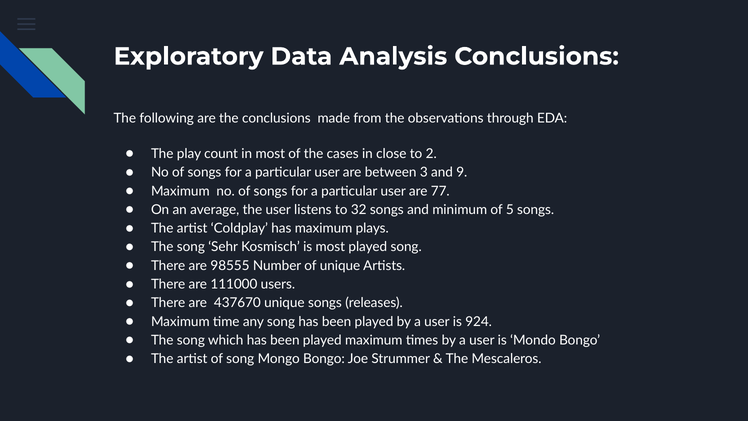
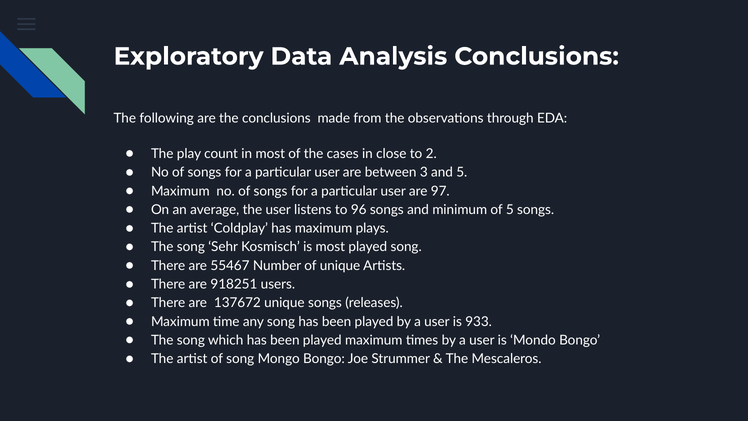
and 9: 9 -> 5
77: 77 -> 97
32: 32 -> 96
98555: 98555 -> 55467
111000: 111000 -> 918251
437670: 437670 -> 137672
924: 924 -> 933
